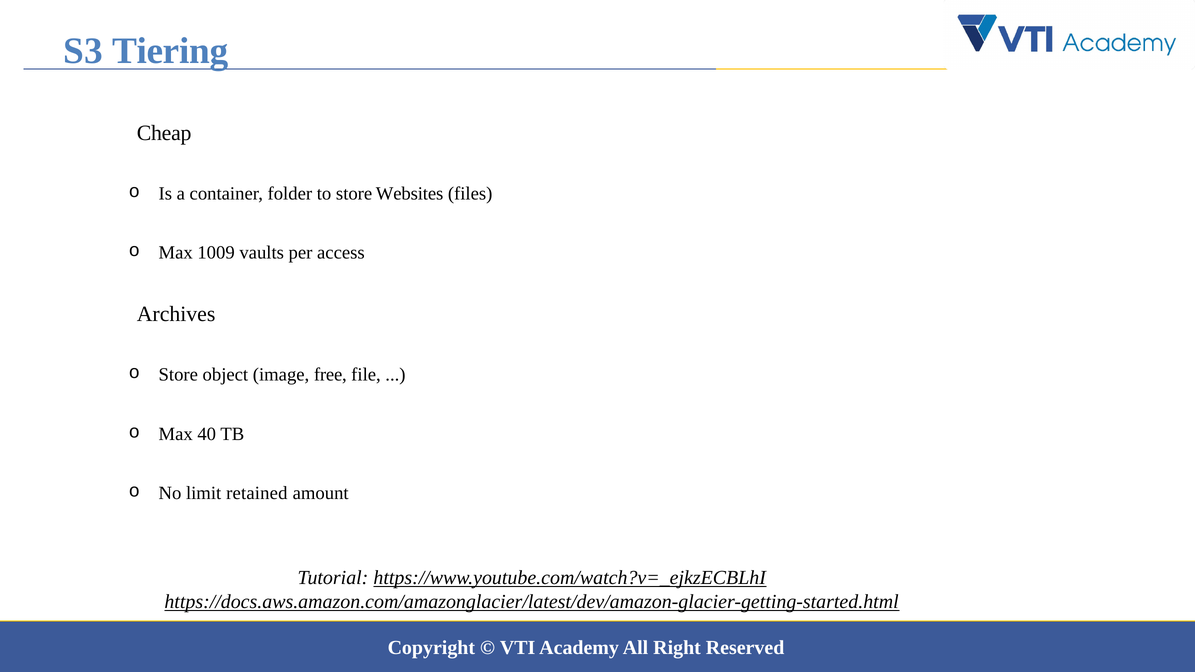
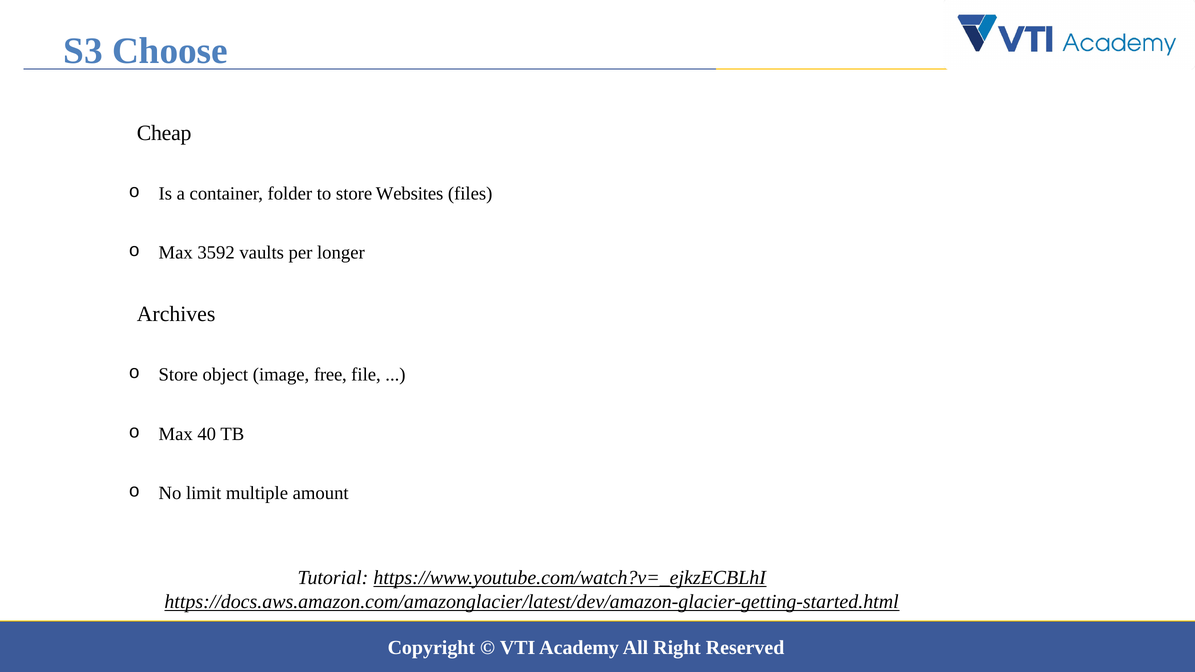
Tiering: Tiering -> Choose
1009: 1009 -> 3592
access: access -> longer
retained: retained -> multiple
